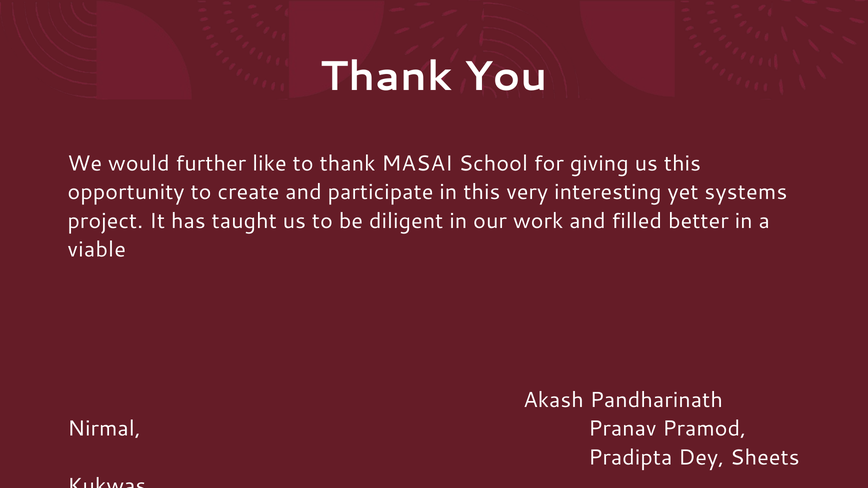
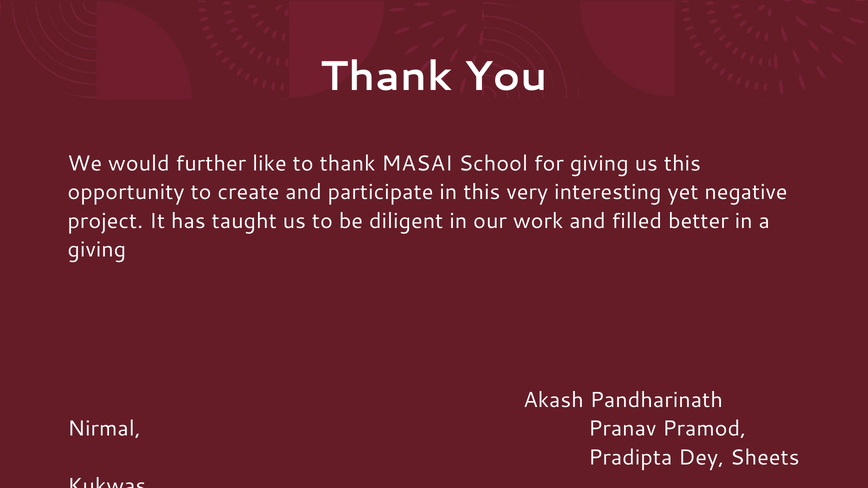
systems: systems -> negative
viable at (97, 250): viable -> giving
